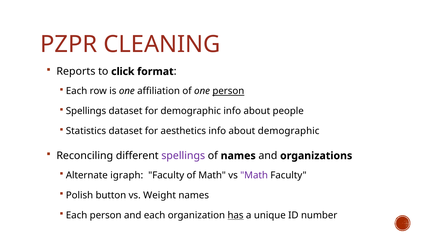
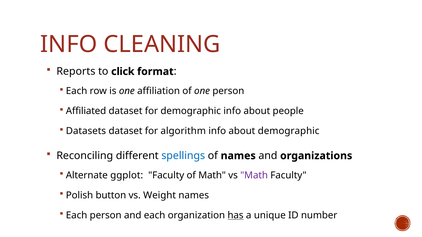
PZPR at (69, 44): PZPR -> INFO
person at (228, 91) underline: present -> none
Spellings at (86, 111): Spellings -> Affiliated
Statistics: Statistics -> Datasets
aesthetics: aesthetics -> algorithm
spellings at (183, 156) colour: purple -> blue
igraph: igraph -> ggplot
